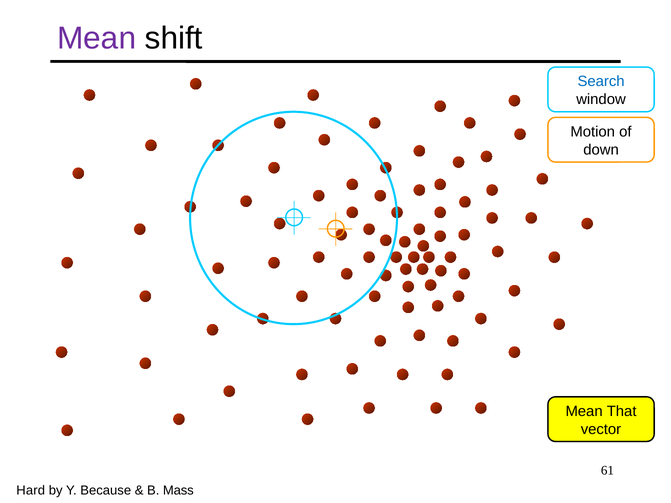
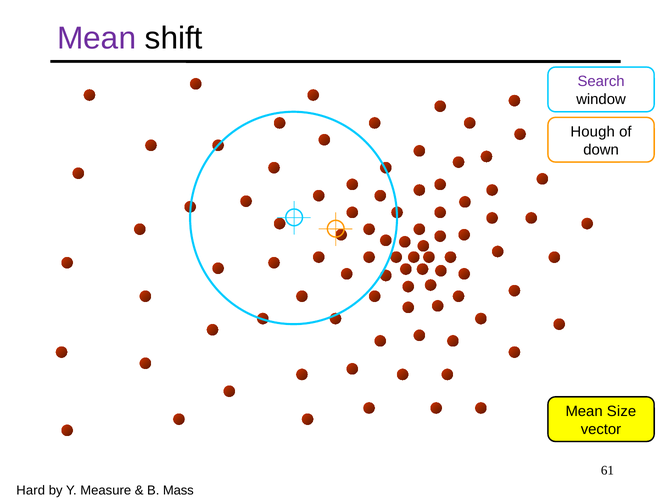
Search colour: blue -> purple
Motion: Motion -> Hough
That: That -> Size
Because: Because -> Measure
